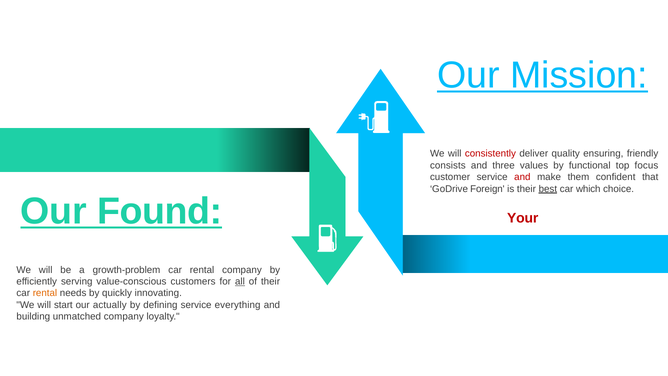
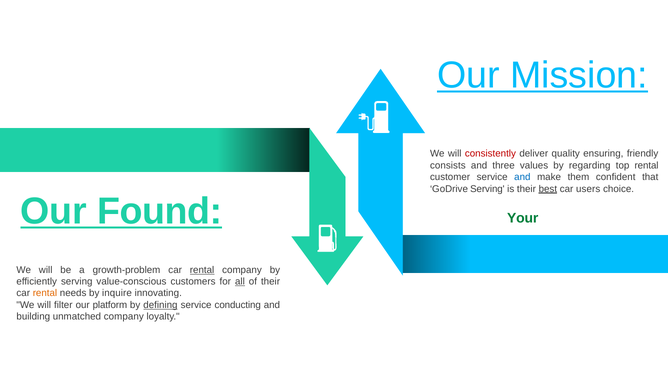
functional: functional -> regarding
top focus: focus -> rental
and at (522, 177) colour: red -> blue
GoDrive Foreign: Foreign -> Serving
which: which -> users
Your colour: red -> green
rental at (202, 270) underline: none -> present
quickly: quickly -> inquire
start: start -> filter
actually: actually -> platform
defining underline: none -> present
everything: everything -> conducting
